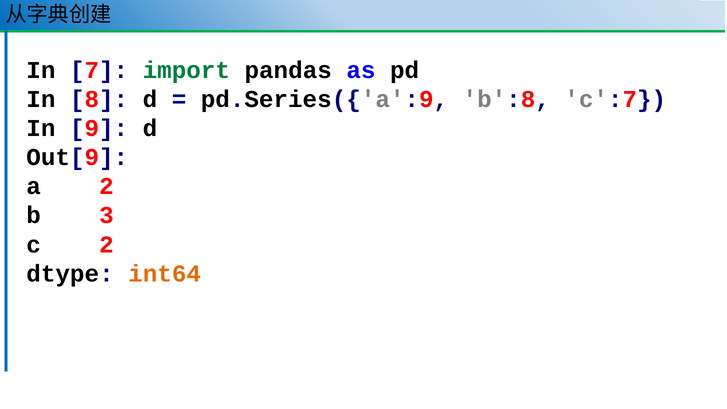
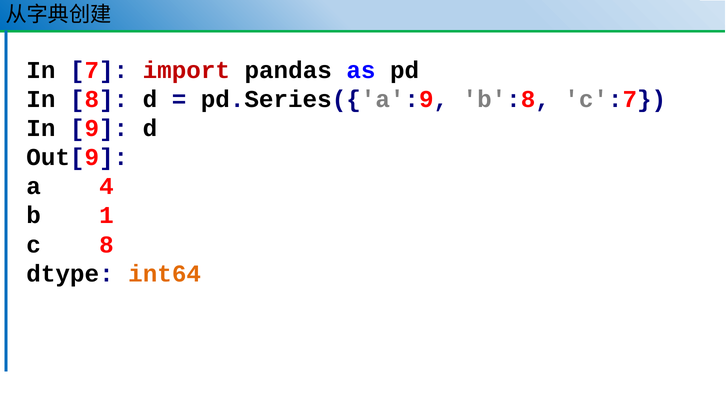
import colour: green -> red
a 2: 2 -> 4
3: 3 -> 1
c 2: 2 -> 8
